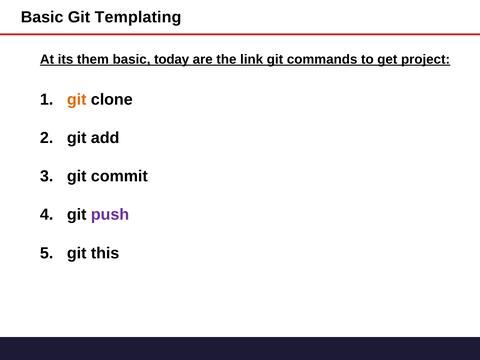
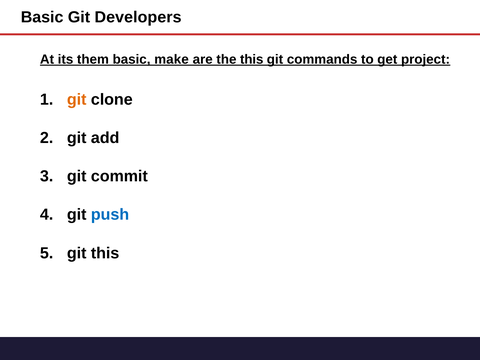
Templating: Templating -> Developers
today: today -> make
the link: link -> this
push colour: purple -> blue
